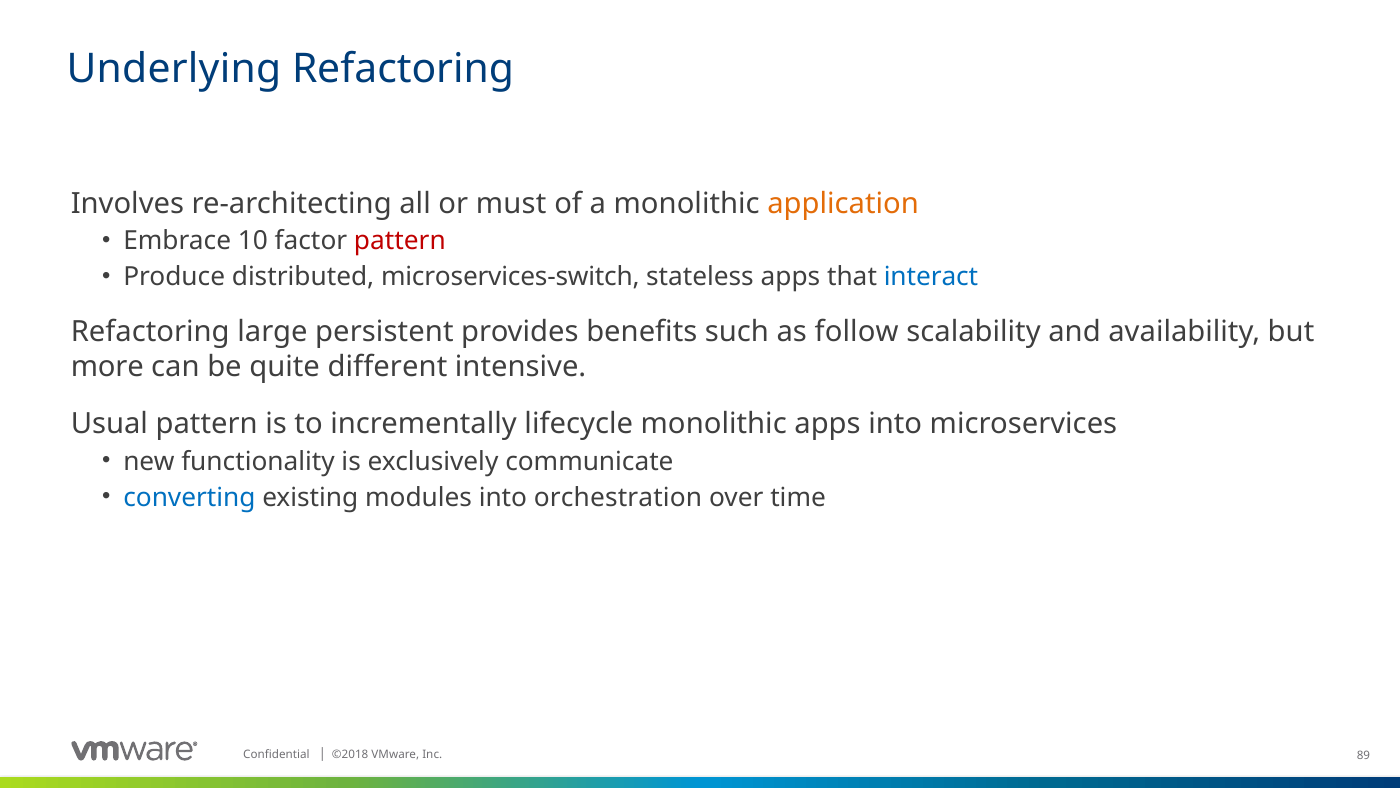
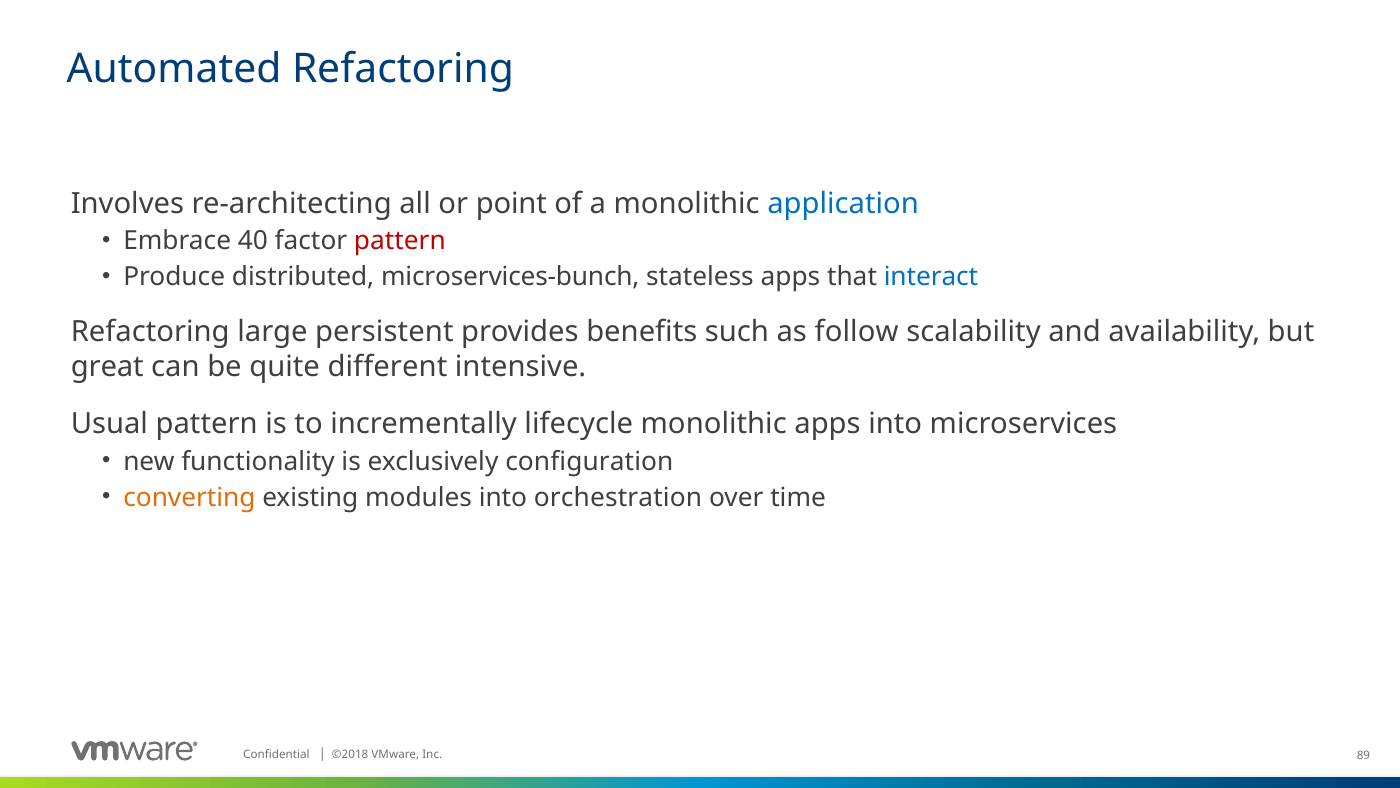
Underlying: Underlying -> Automated
must: must -> point
application colour: orange -> blue
10: 10 -> 40
microservices-switch: microservices-switch -> microservices-bunch
more: more -> great
communicate: communicate -> configuration
converting colour: blue -> orange
